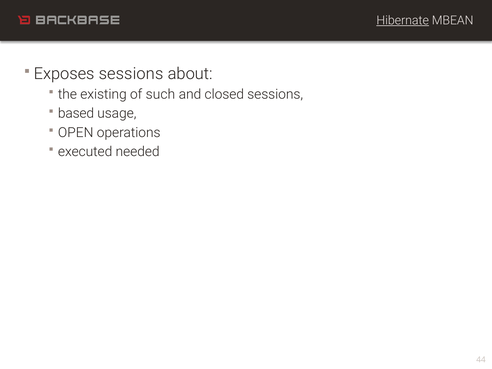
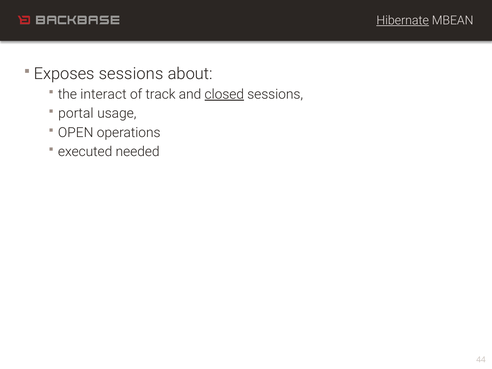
existing: existing -> interact
such: such -> track
closed underline: none -> present
based: based -> portal
